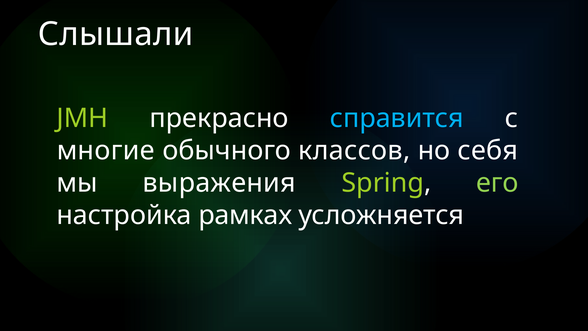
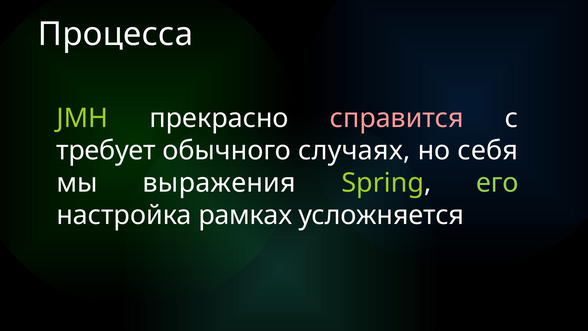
Слышали: Слышали -> Процесса
справится colour: light blue -> pink
многие: многие -> требует
классов: классов -> случаях
